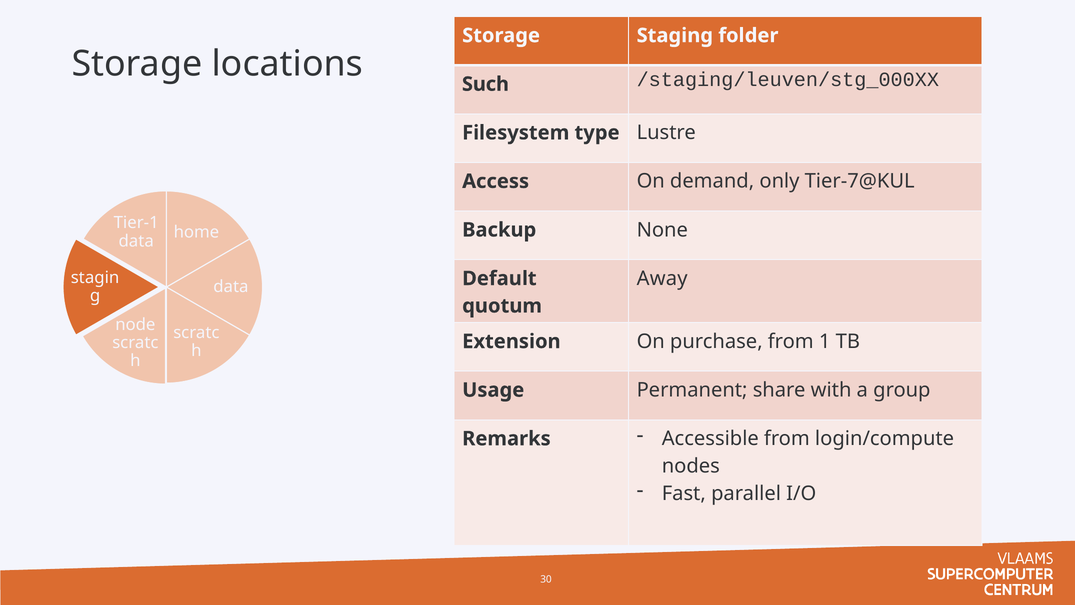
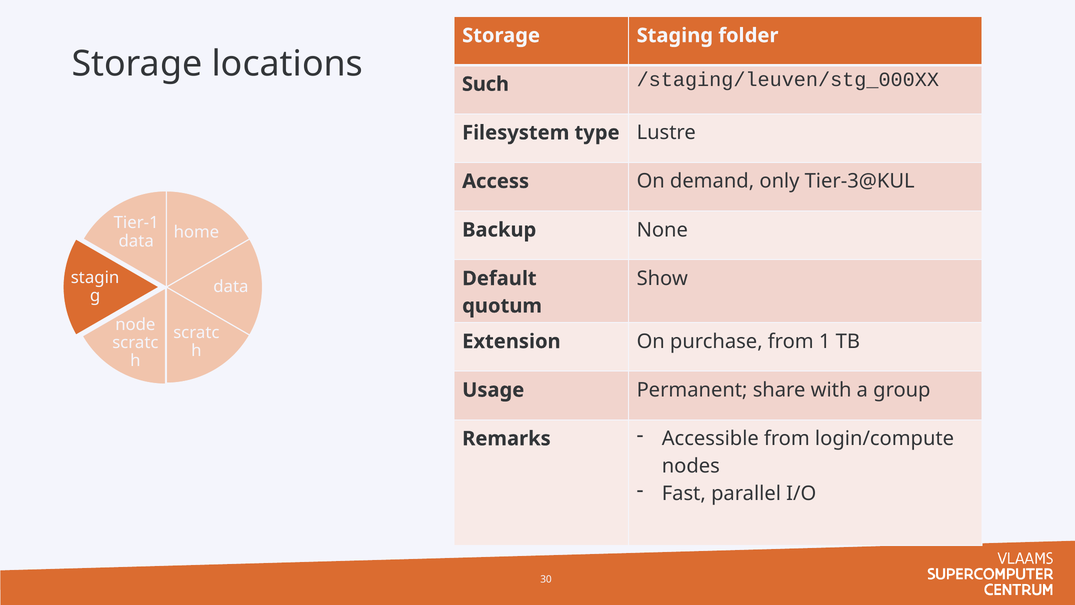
Tier-7@KUL: Tier-7@KUL -> Tier-3@KUL
Away: Away -> Show
